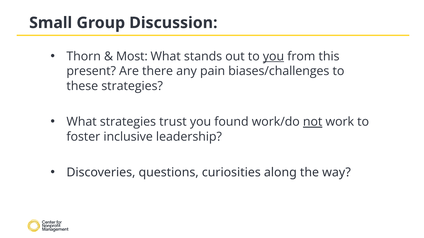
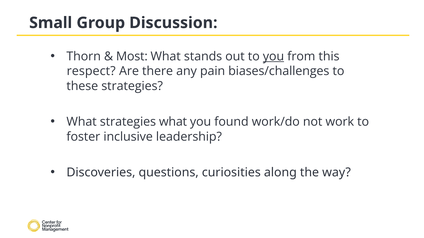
present: present -> respect
strategies trust: trust -> what
not underline: present -> none
